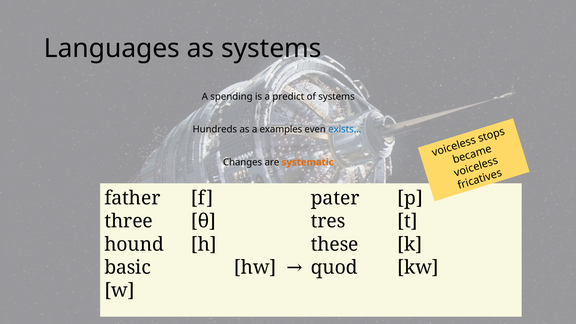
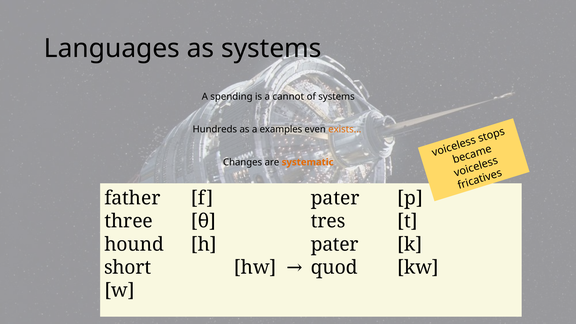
predict: predict -> cannot
exists colour: blue -> orange
these at (335, 244): these -> pater
basic: basic -> short
